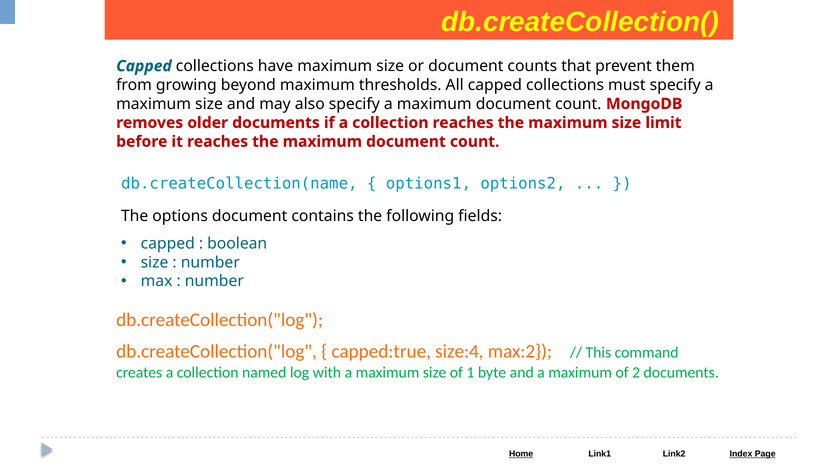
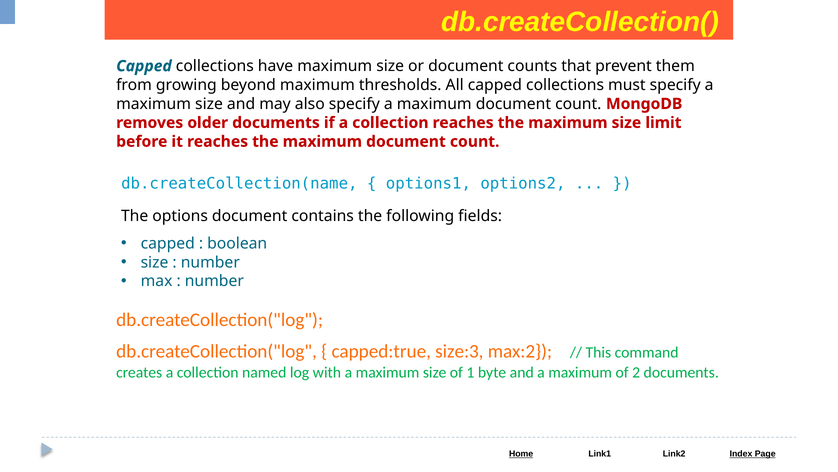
size:4: size:4 -> size:3
